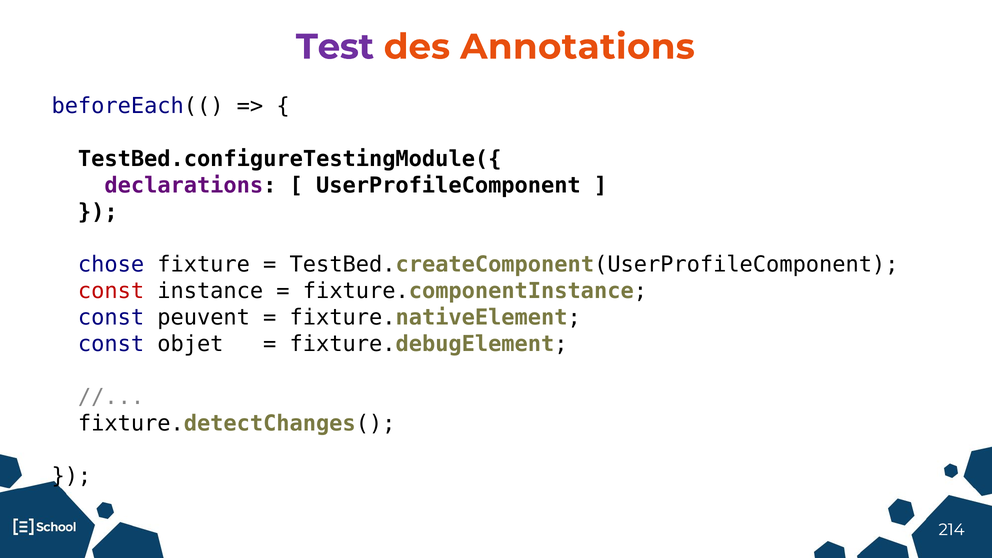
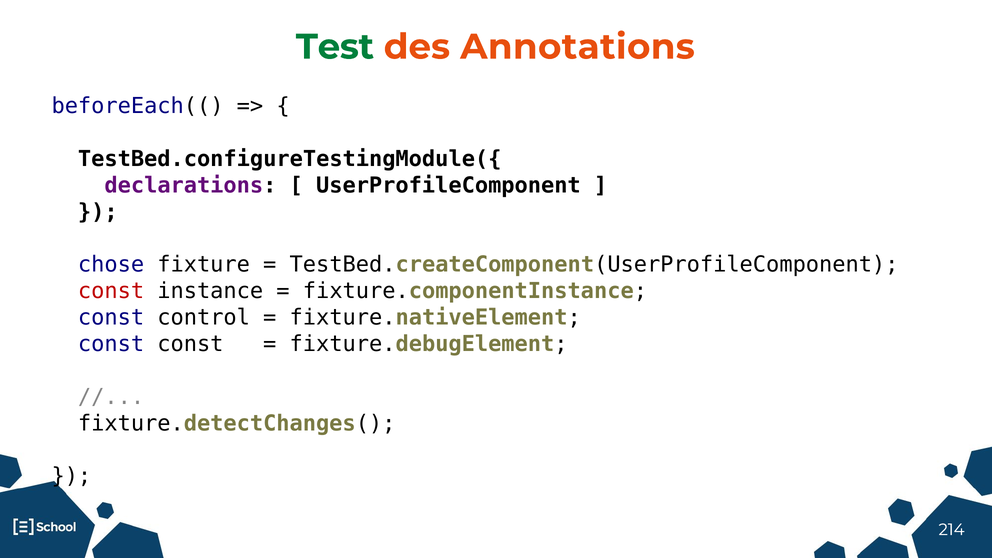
Test colour: purple -> green
peuvent: peuvent -> control
const objet: objet -> const
